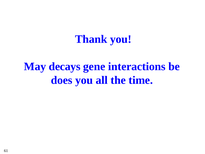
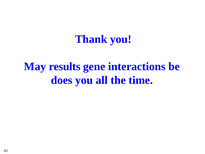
decays: decays -> results
